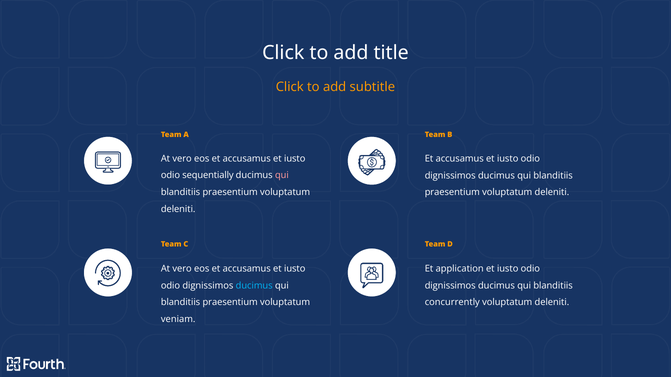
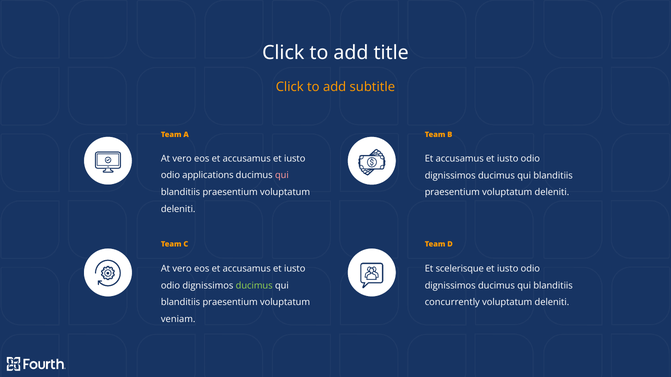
sequentially: sequentially -> applications
application: application -> scelerisque
ducimus at (254, 286) colour: light blue -> light green
